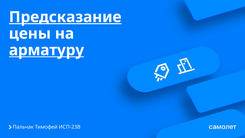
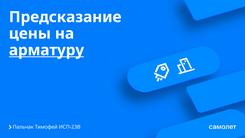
Предсказание underline: present -> none
